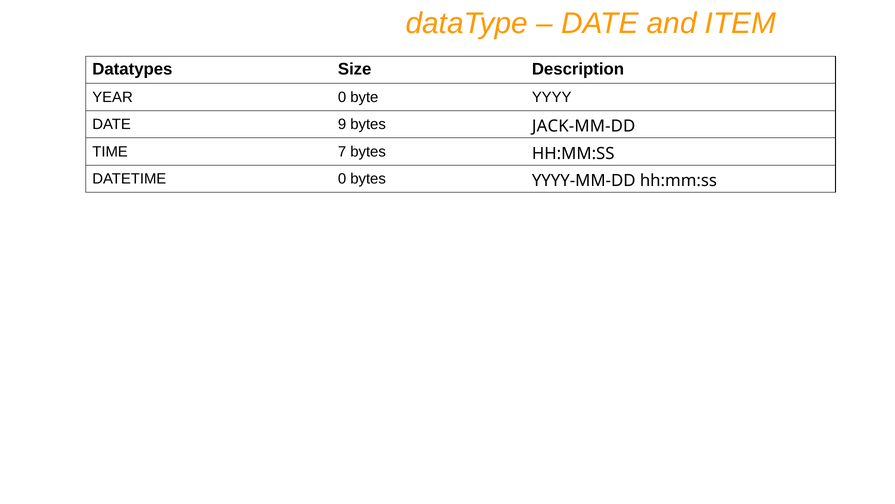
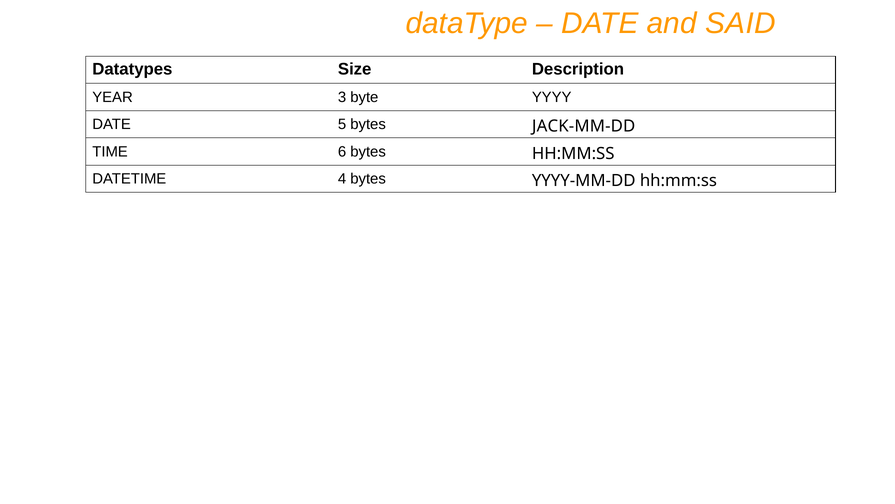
ITEM: ITEM -> SAID
YEAR 0: 0 -> 3
9: 9 -> 5
7: 7 -> 6
DATETIME 0: 0 -> 4
